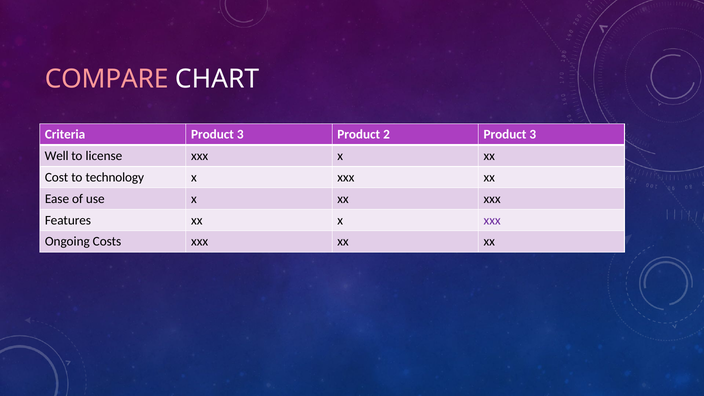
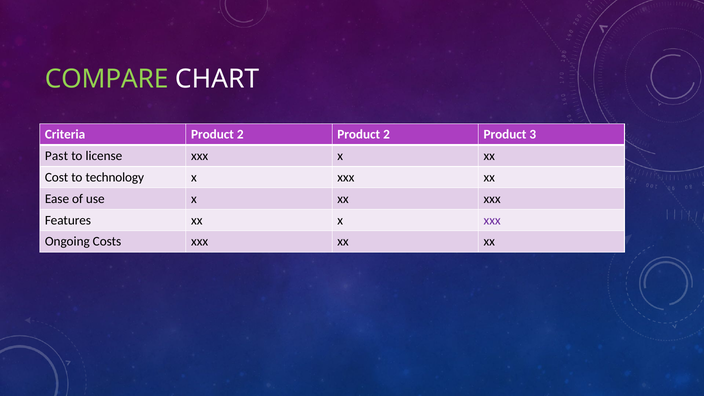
COMPARE colour: pink -> light green
Criteria Product 3: 3 -> 2
Well: Well -> Past
